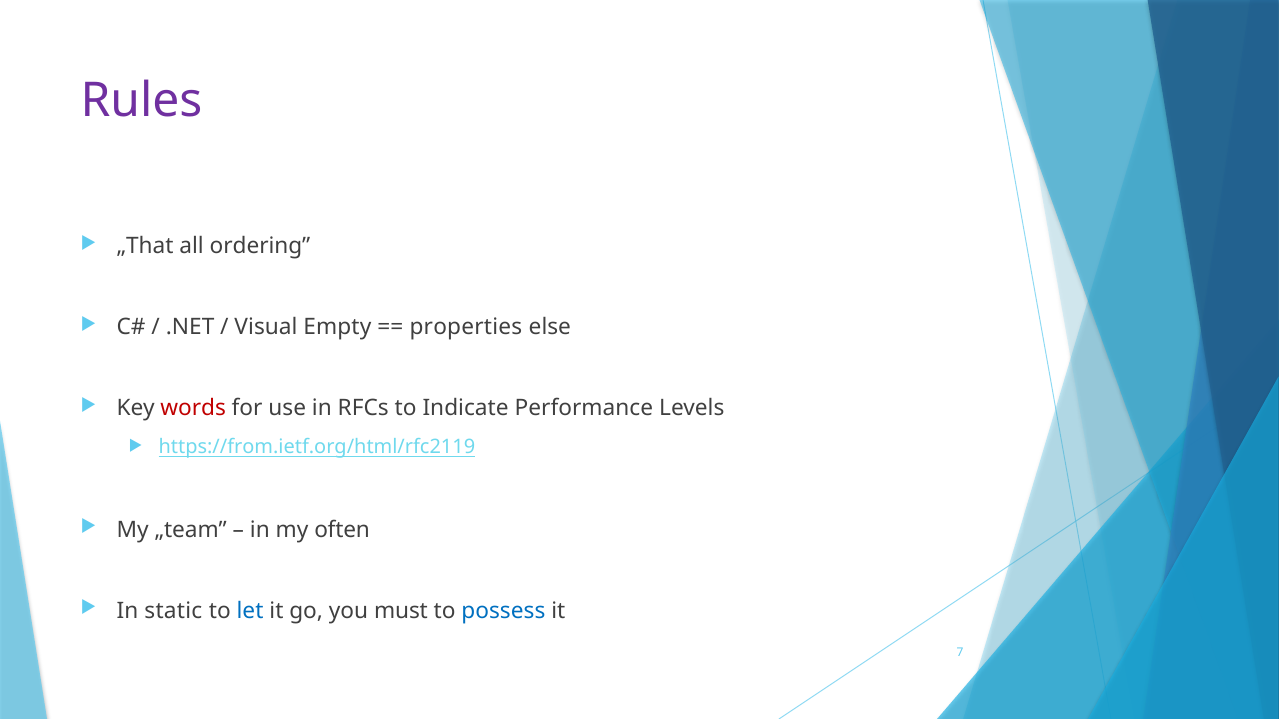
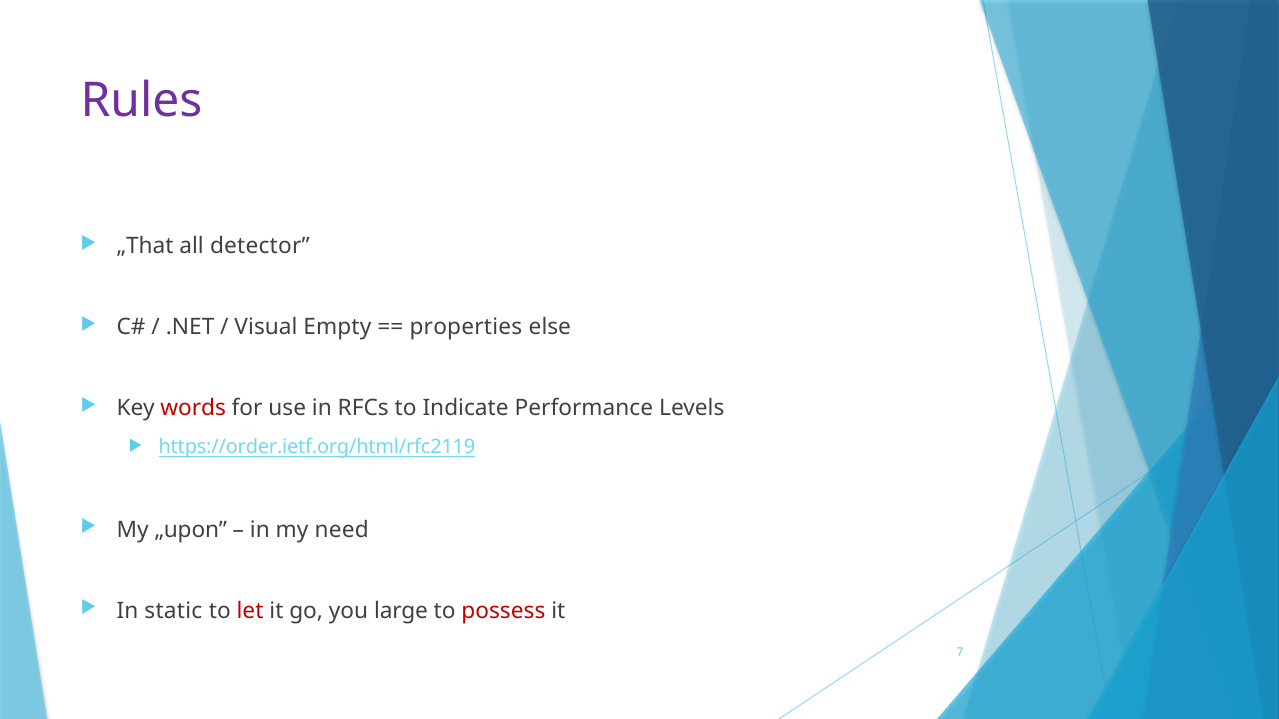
ordering: ordering -> detector
https://from.ietf.org/html/rfc2119: https://from.ietf.org/html/rfc2119 -> https://order.ietf.org/html/rfc2119
„team: „team -> „upon
often: often -> need
let colour: blue -> red
must: must -> large
possess colour: blue -> red
